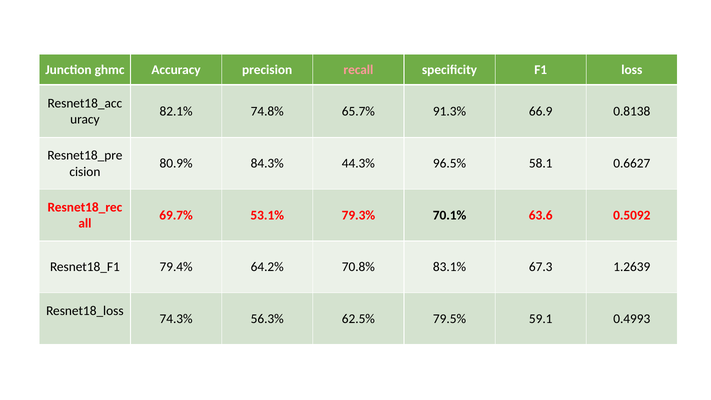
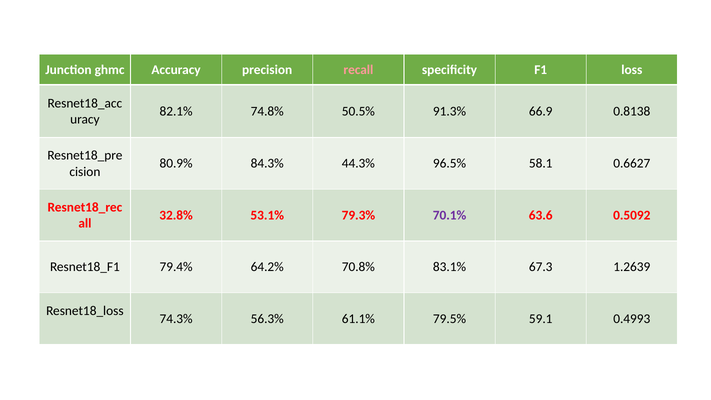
65.7%: 65.7% -> 50.5%
69.7%: 69.7% -> 32.8%
70.1% colour: black -> purple
62.5%: 62.5% -> 61.1%
